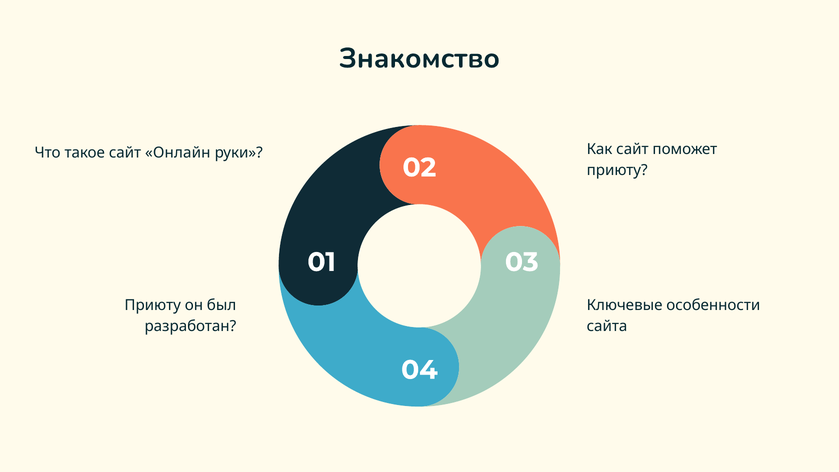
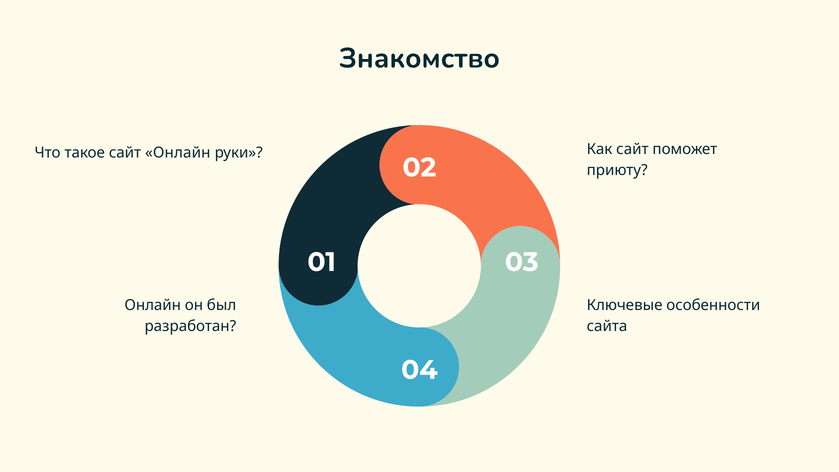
Приюту at (153, 305): Приюту -> Онлайн
